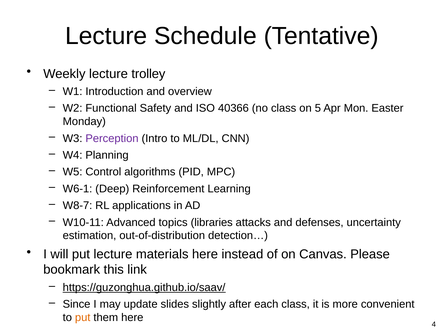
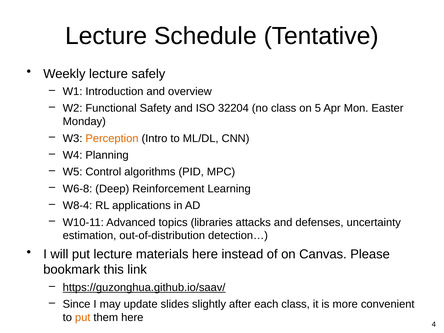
trolley: trolley -> safely
40366: 40366 -> 32204
Perception colour: purple -> orange
W6-1: W6-1 -> W6-8
W8-7: W8-7 -> W8-4
